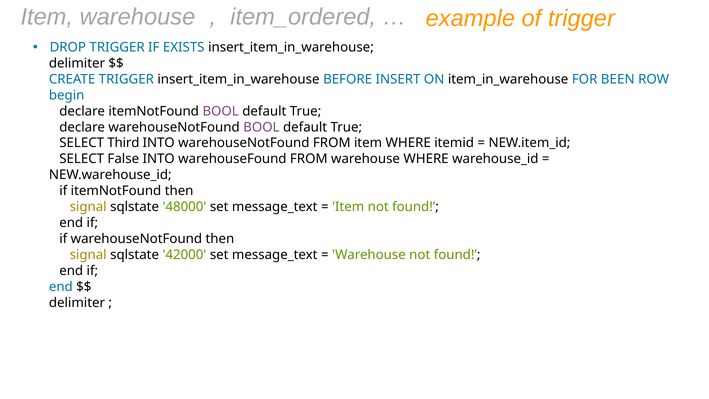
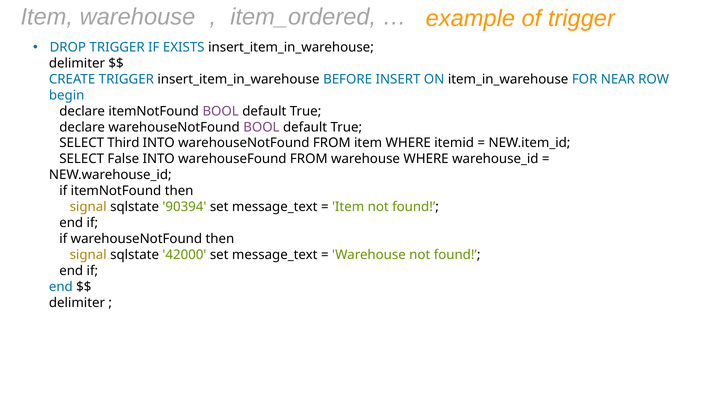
BEEN: BEEN -> NEAR
48000: 48000 -> 90394
